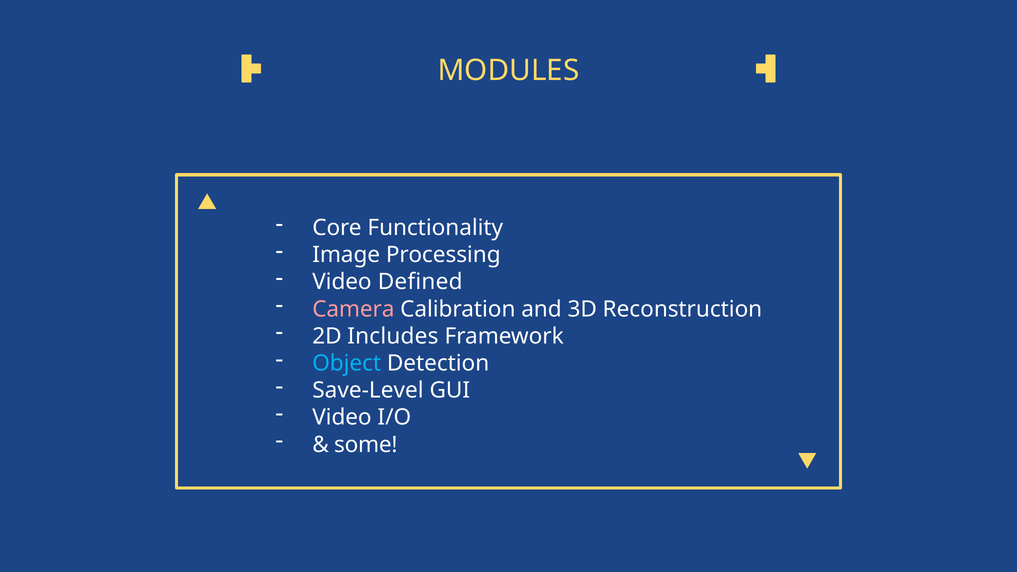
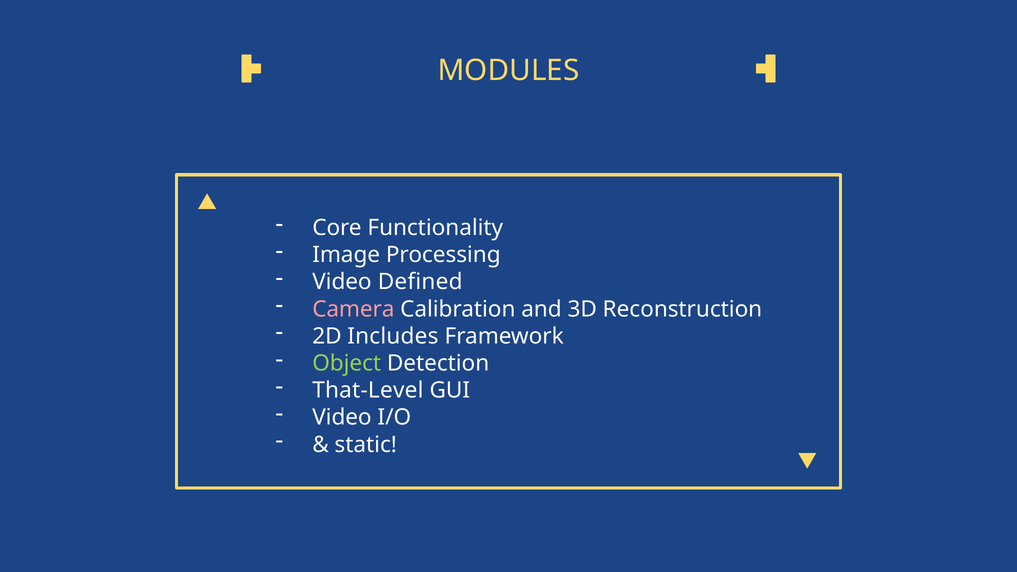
Object colour: light blue -> light green
Save-Level: Save-Level -> That-Level
some: some -> static
